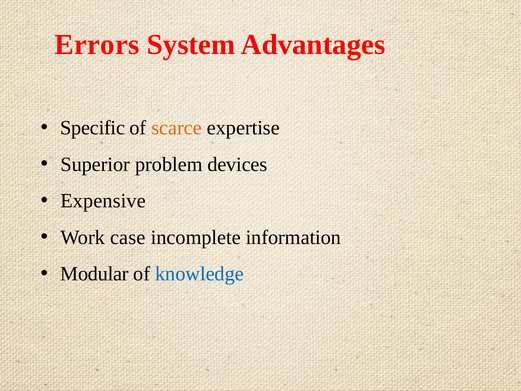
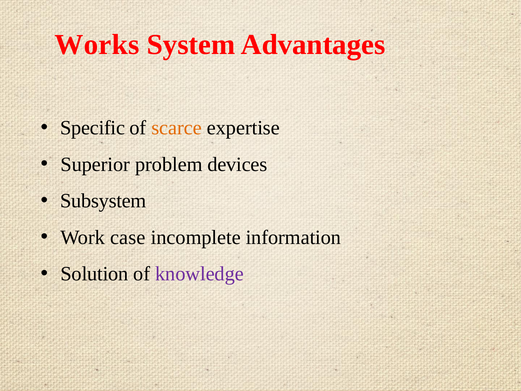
Errors: Errors -> Works
Expensive: Expensive -> Subsystem
Modular: Modular -> Solution
knowledge colour: blue -> purple
